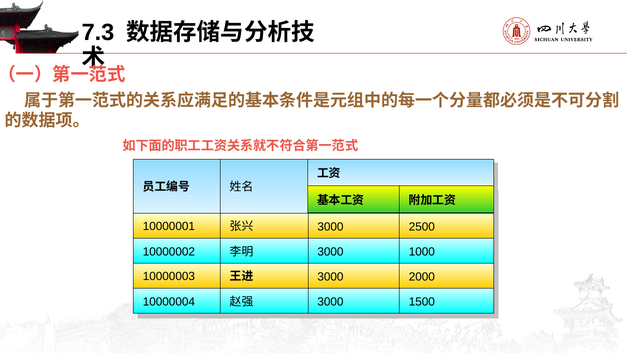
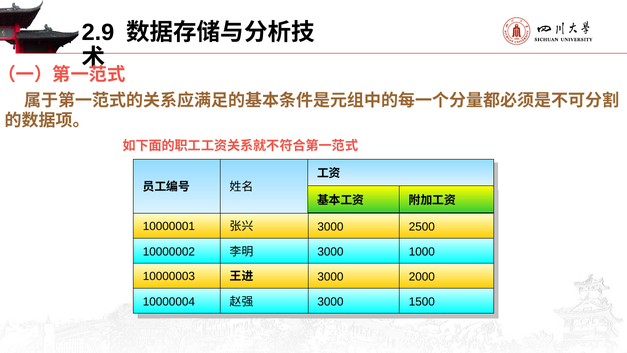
7.3: 7.3 -> 2.9
